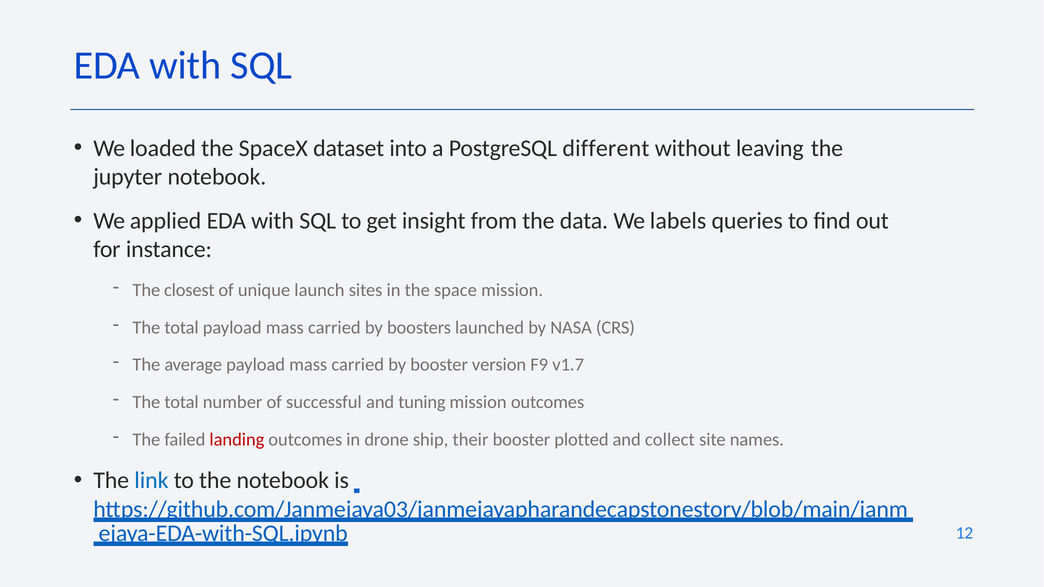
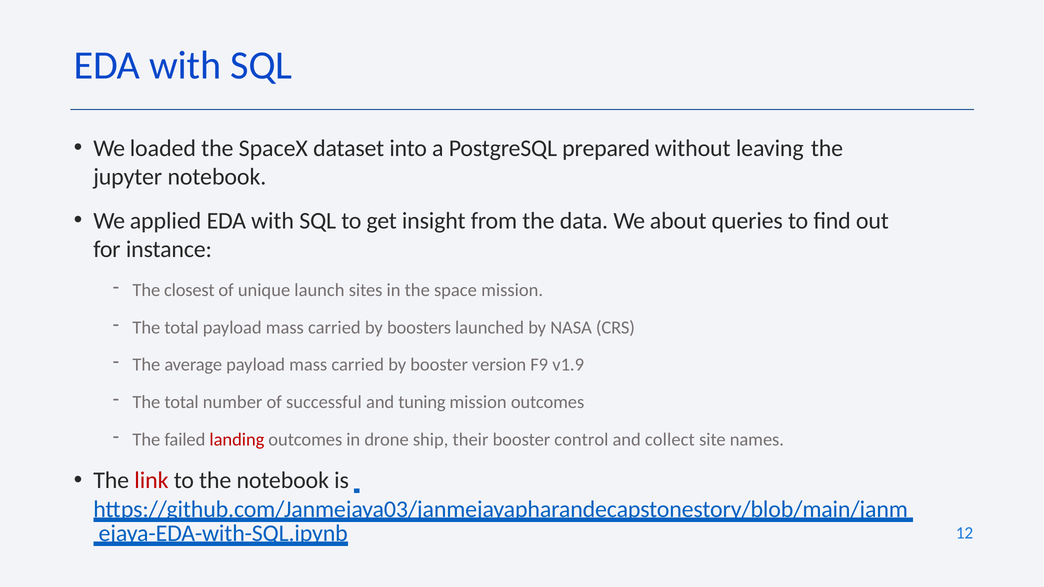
different: different -> prepared
labels: labels -> about
v1.7: v1.7 -> v1.9
plotted: plotted -> control
link colour: blue -> red
